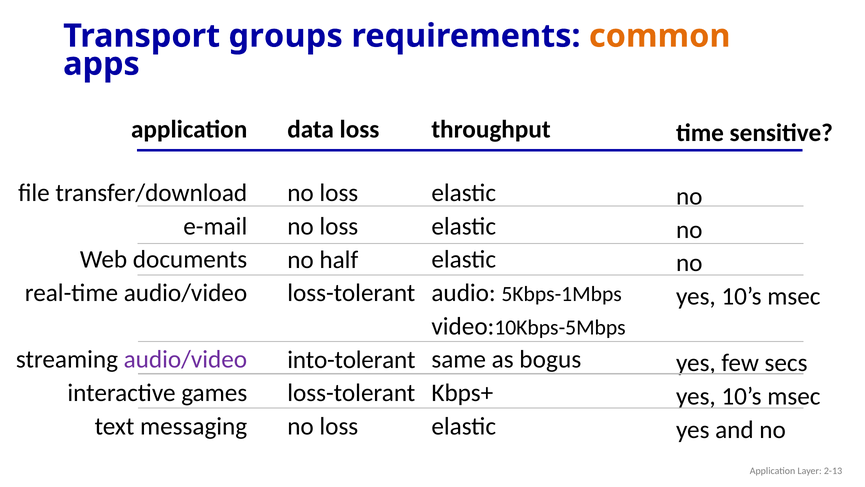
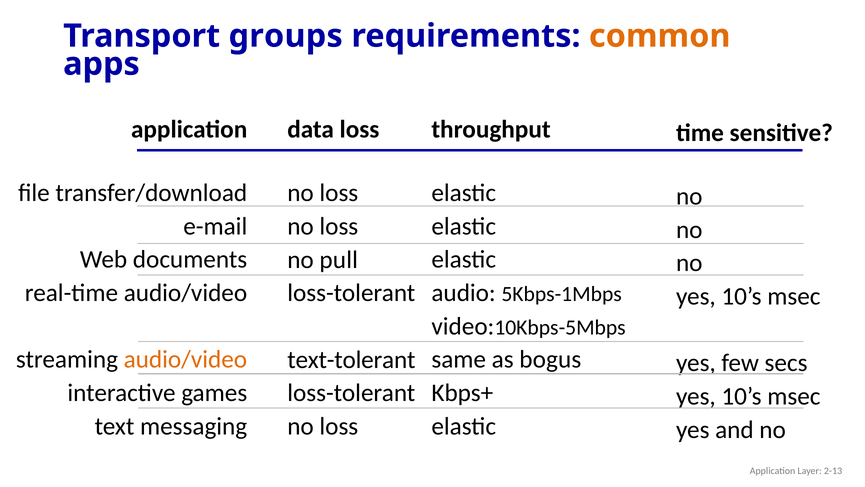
half: half -> pull
audio/video at (185, 359) colour: purple -> orange
into-tolerant: into-tolerant -> text-tolerant
